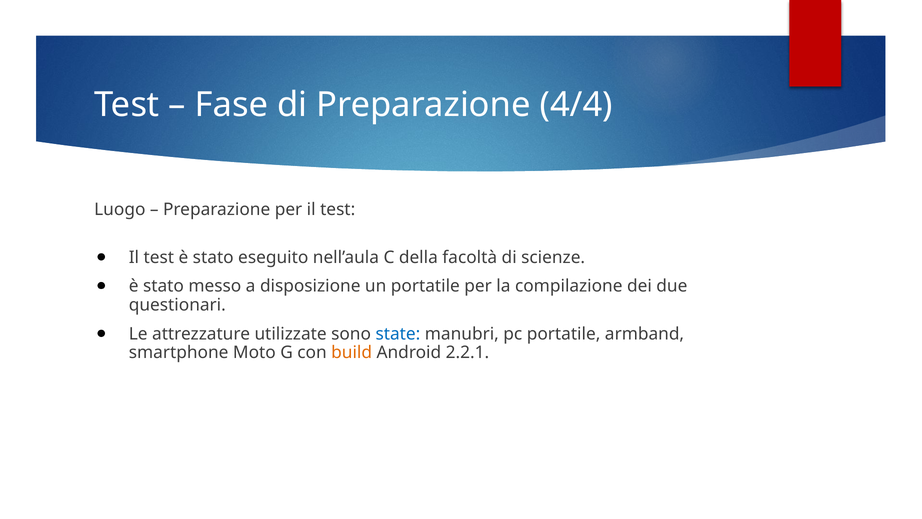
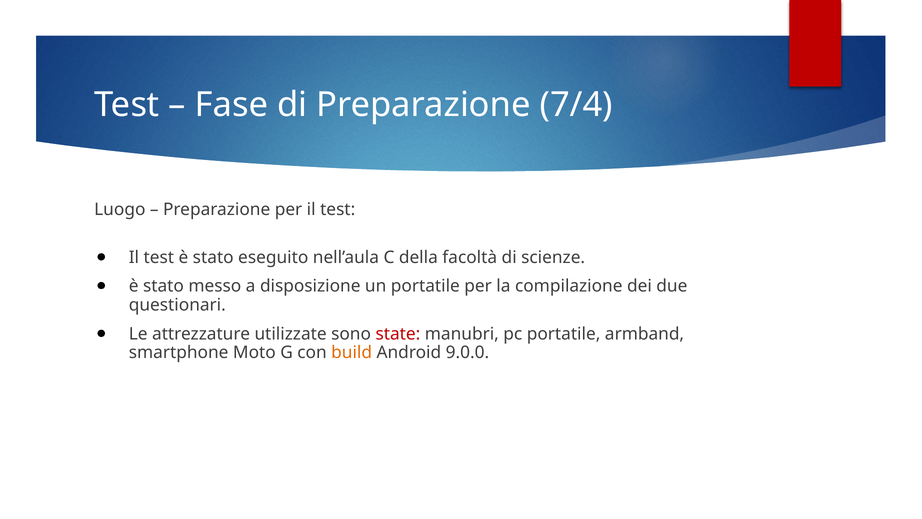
4/4: 4/4 -> 7/4
state colour: blue -> red
2.2.1: 2.2.1 -> 9.0.0
